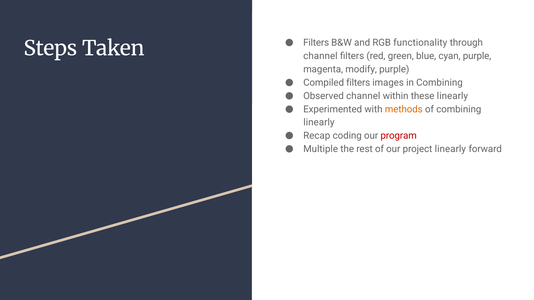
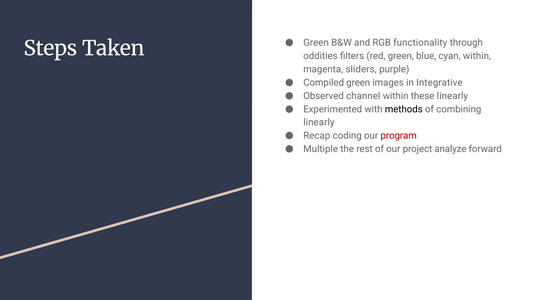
Filters at (316, 43): Filters -> Green
channel at (320, 56): channel -> oddities
cyan purple: purple -> within
modify: modify -> sliders
Compiled filters: filters -> green
in Combining: Combining -> Integrative
methods colour: orange -> black
project linearly: linearly -> analyze
